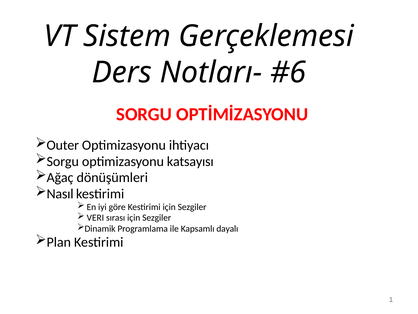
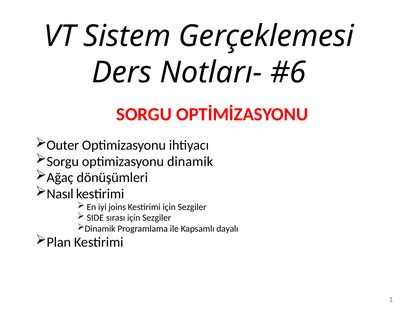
optimizasyonu katsayısı: katsayısı -> dinamik
göre: göre -> joins
VERI: VERI -> SIDE
